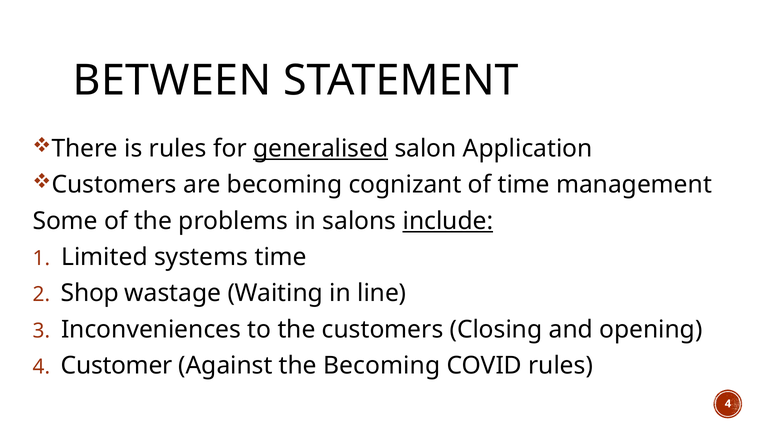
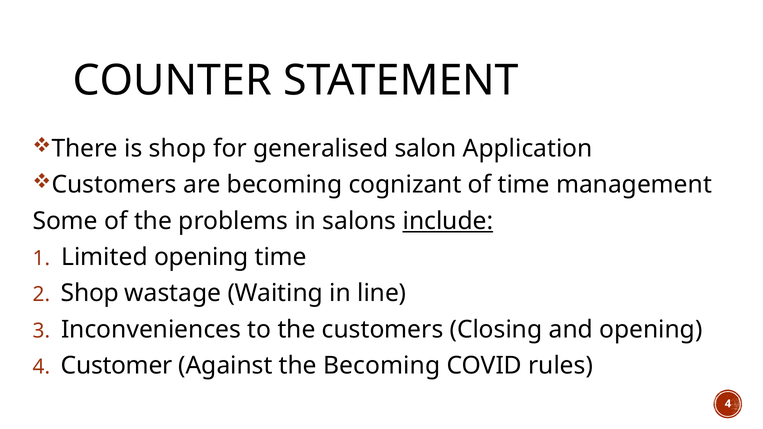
BETWEEN: BETWEEN -> COUNTER
is rules: rules -> shop
generalised underline: present -> none
Limited systems: systems -> opening
